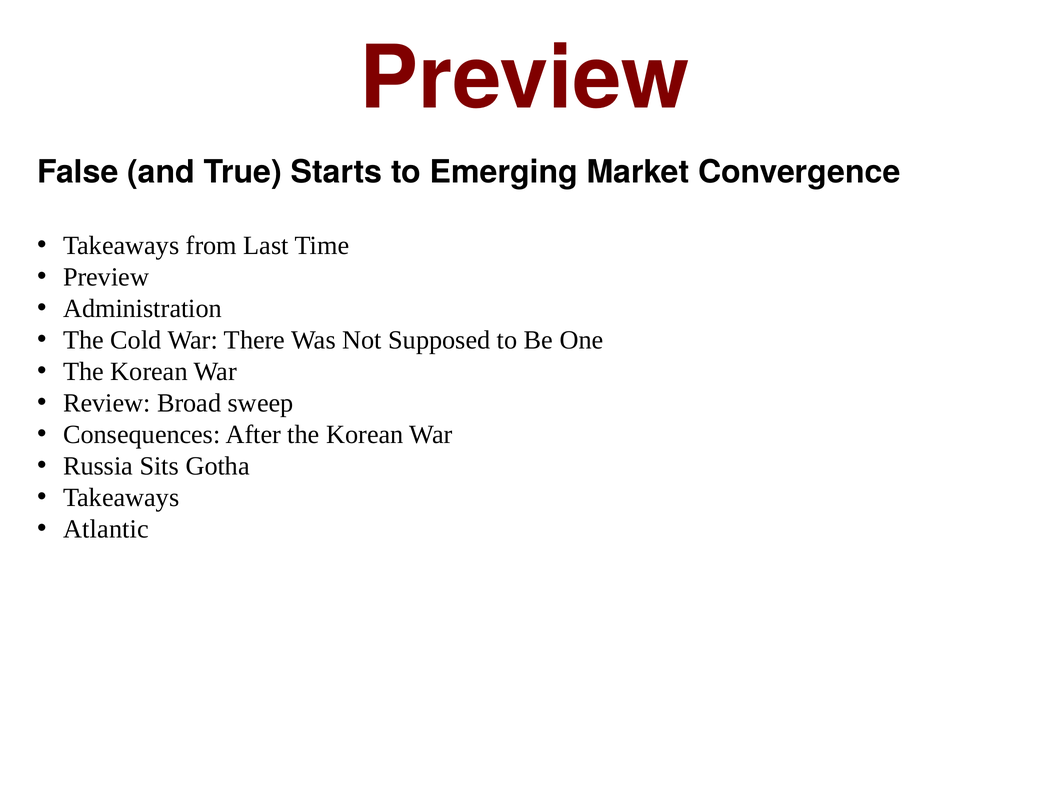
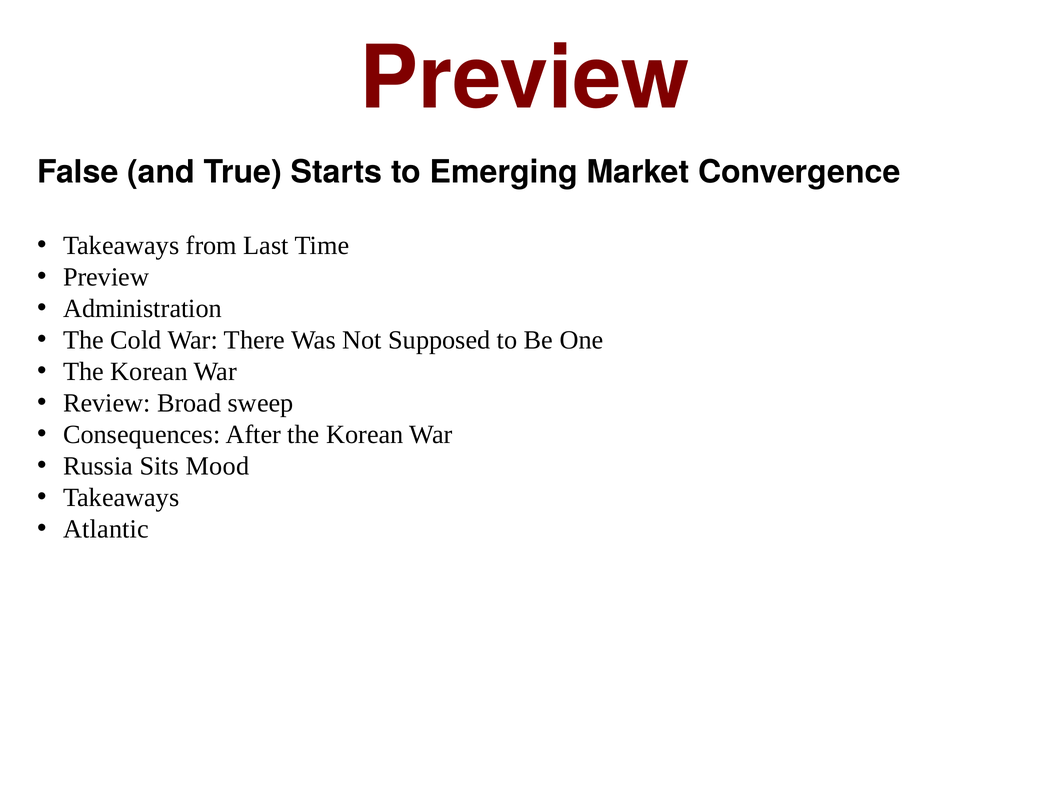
Gotha: Gotha -> Mood
